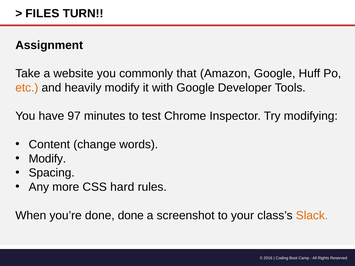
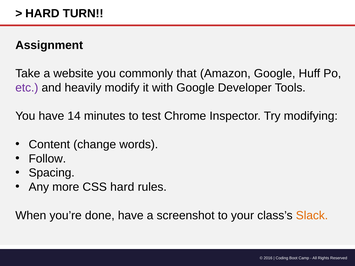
FILES at (42, 13): FILES -> HARD
etc colour: orange -> purple
97: 97 -> 14
Modify at (47, 159): Modify -> Follow
done done: done -> have
